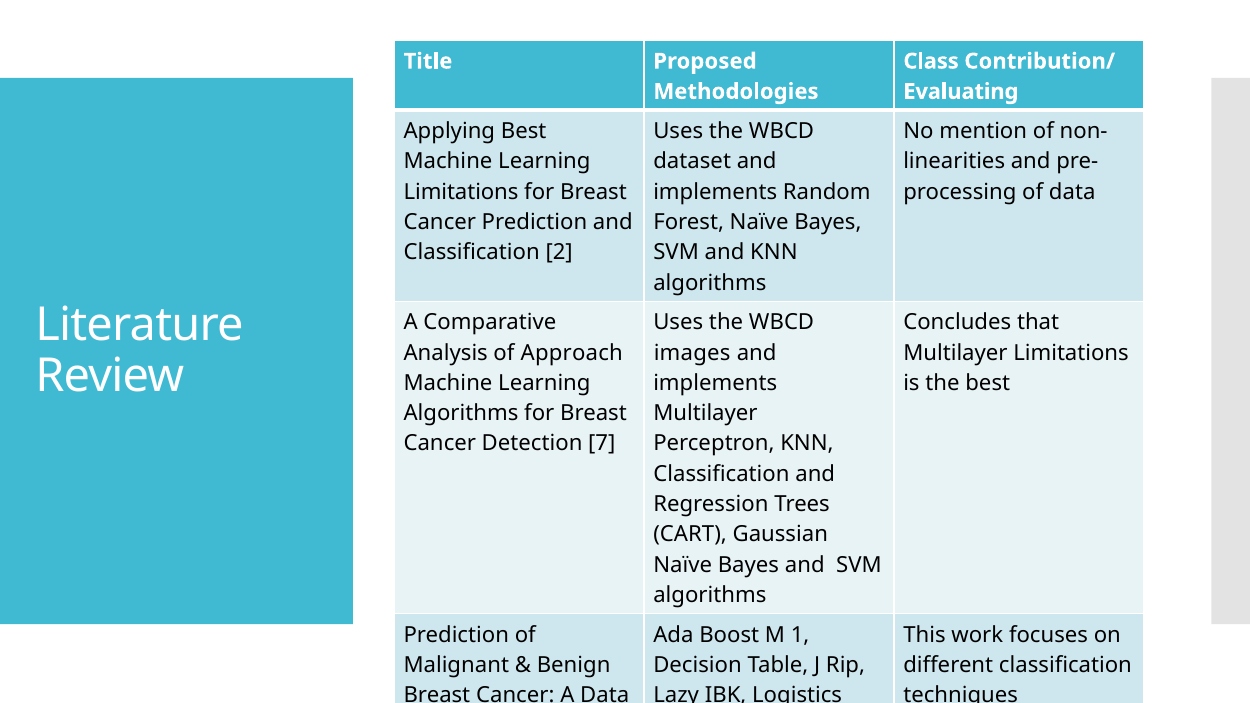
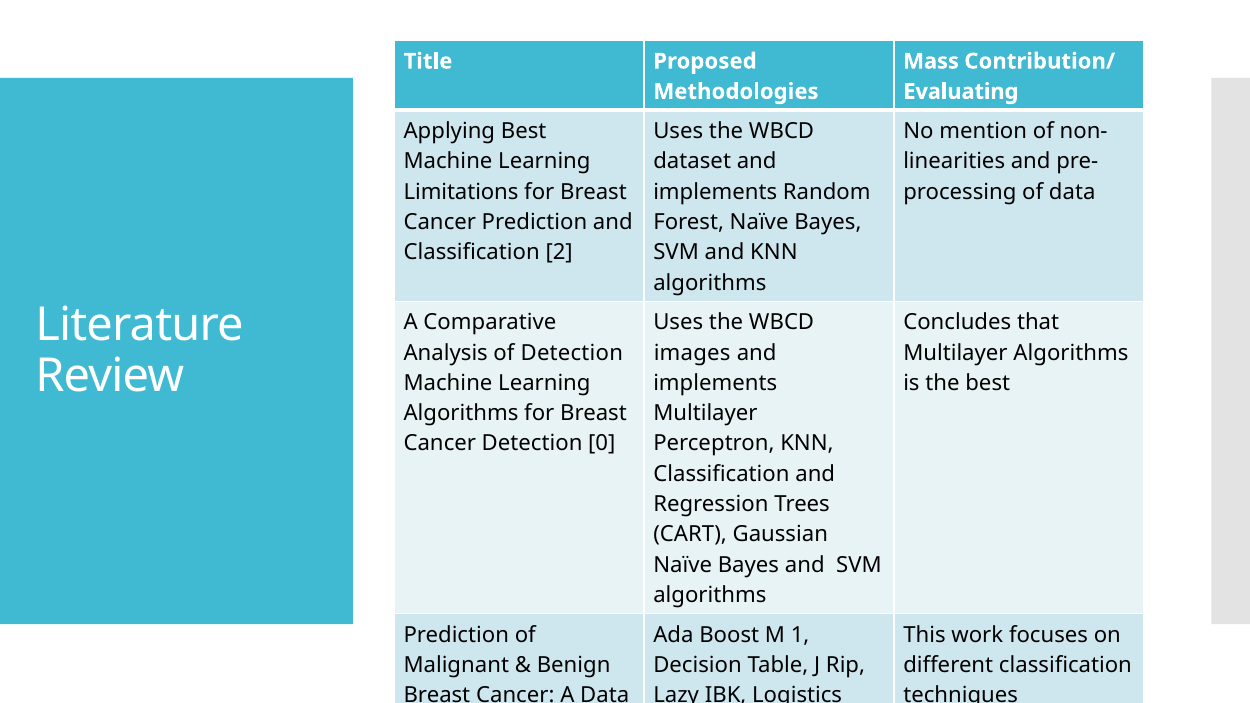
Class: Class -> Mass
of Approach: Approach -> Detection
Multilayer Limitations: Limitations -> Algorithms
7: 7 -> 0
